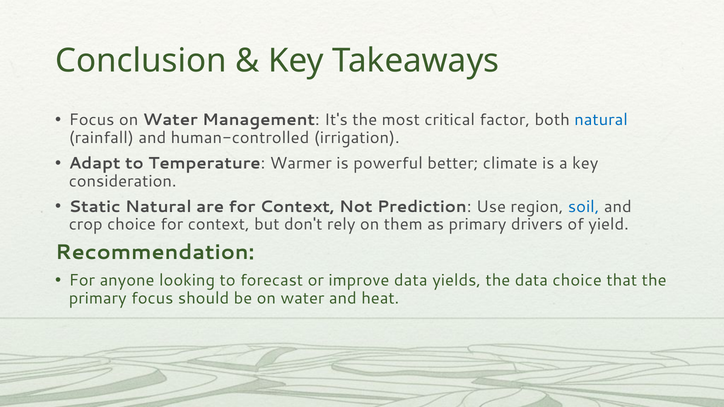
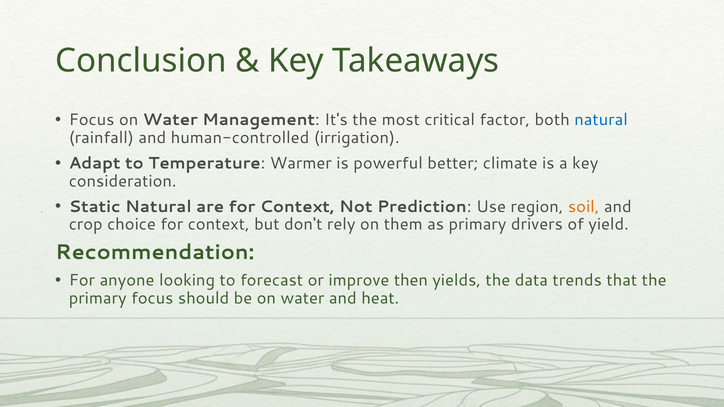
soil colour: blue -> orange
improve data: data -> then
data choice: choice -> trends
